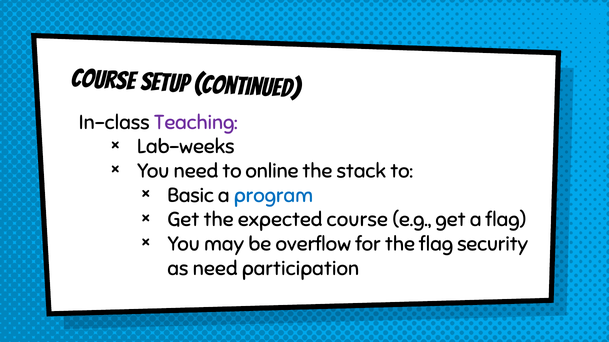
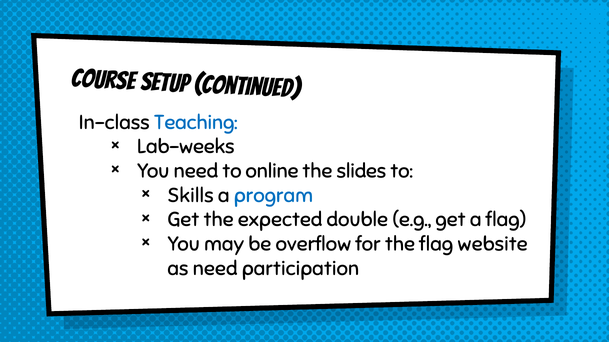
Teaching colour: purple -> blue
stack: stack -> slides
Basic: Basic -> Skills
expected course: course -> double
security: security -> website
